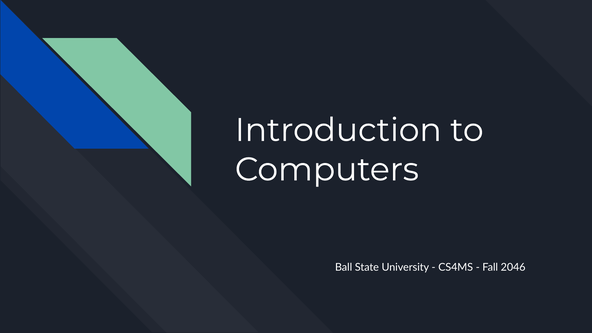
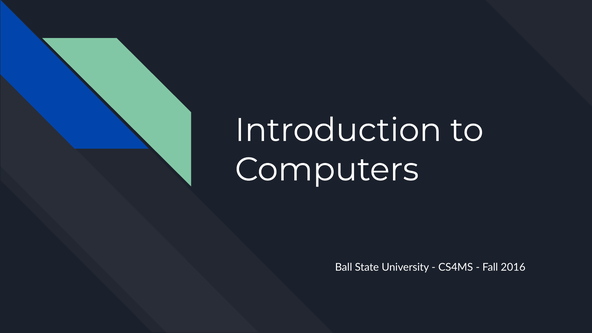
2046: 2046 -> 2016
